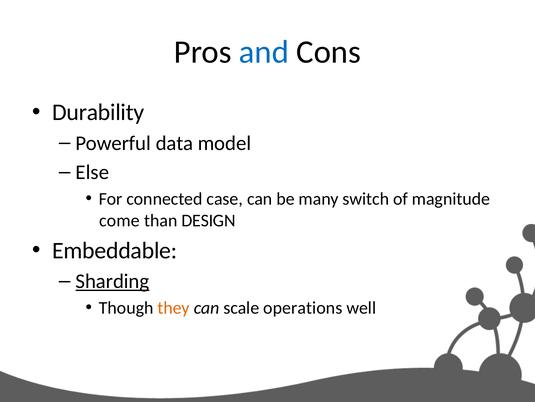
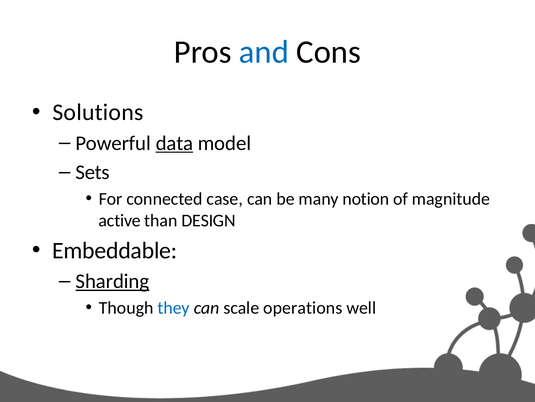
Durability: Durability -> Solutions
data underline: none -> present
Else: Else -> Sets
switch: switch -> notion
come: come -> active
they colour: orange -> blue
